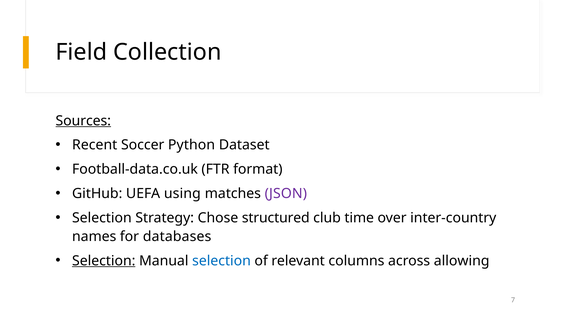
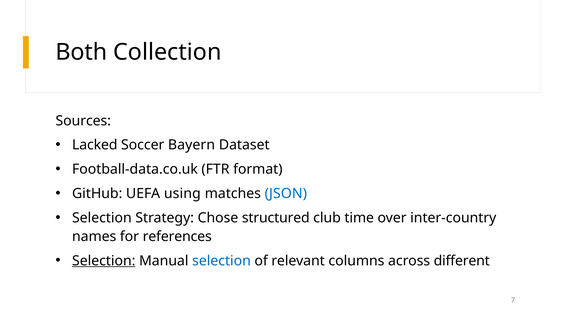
Field: Field -> Both
Sources underline: present -> none
Recent: Recent -> Lacked
Python: Python -> Bayern
JSON colour: purple -> blue
databases: databases -> references
allowing: allowing -> different
